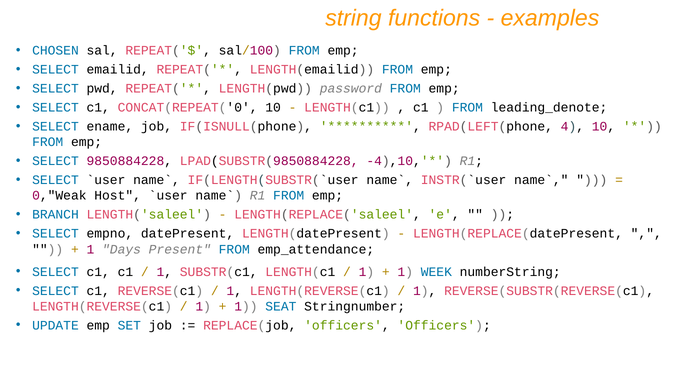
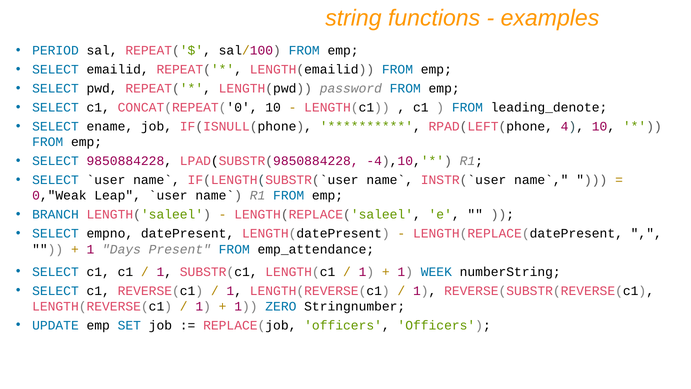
CHOSEN: CHOSEN -> PERIOD
Host: Host -> Leap
SEAT: SEAT -> ZERO
